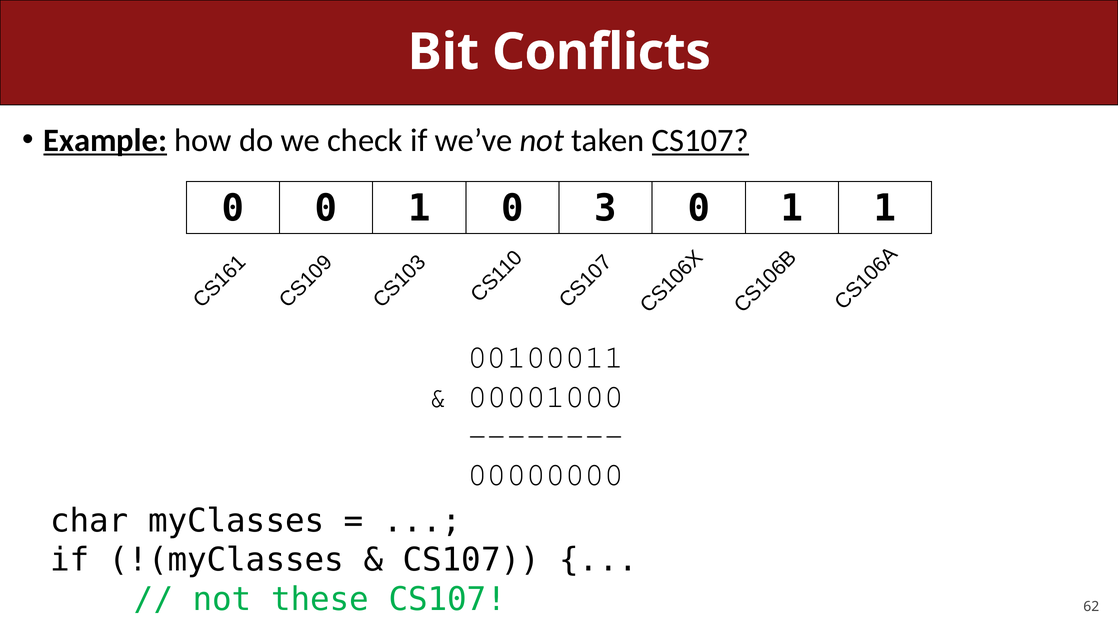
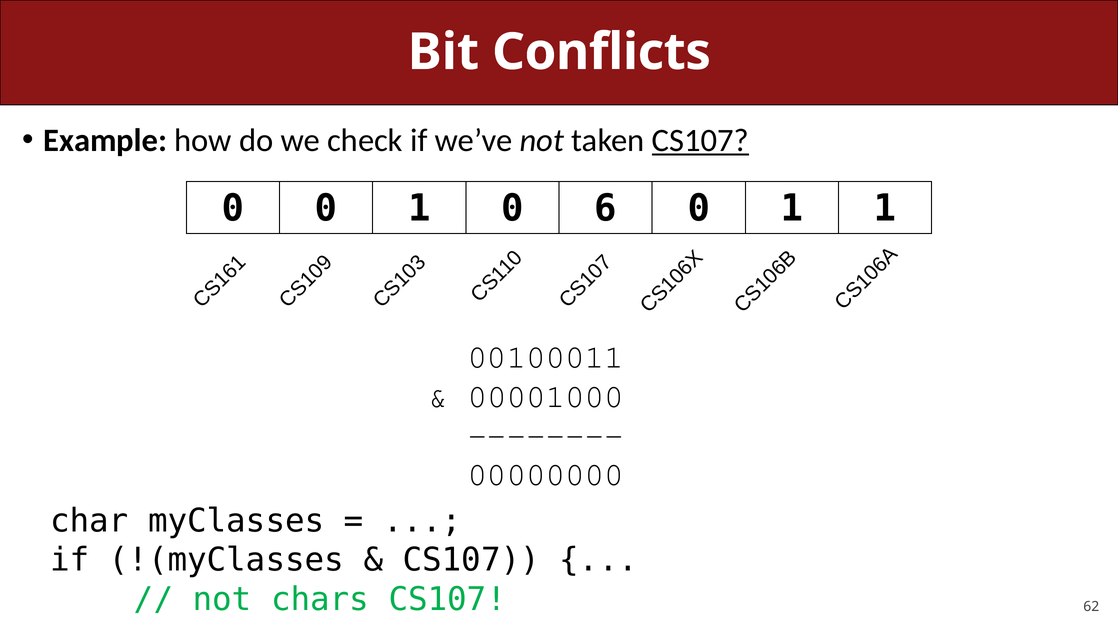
Example underline: present -> none
0 1 0 3: 3 -> 6
these: these -> chars
